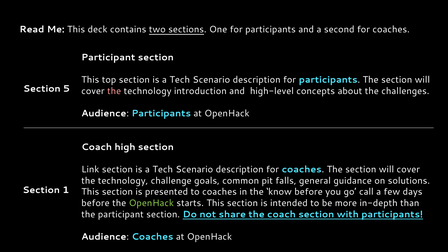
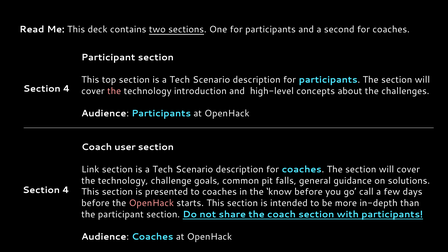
5 at (66, 89): 5 -> 4
high: high -> user
1 at (66, 190): 1 -> 4
OpenHack at (151, 203) colour: light green -> pink
